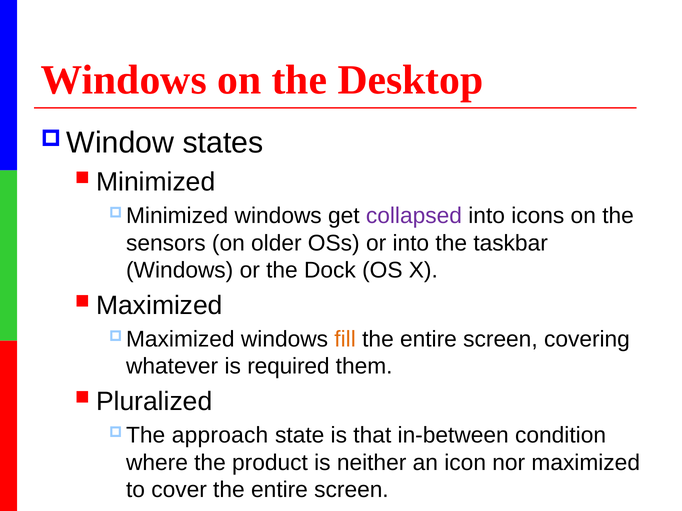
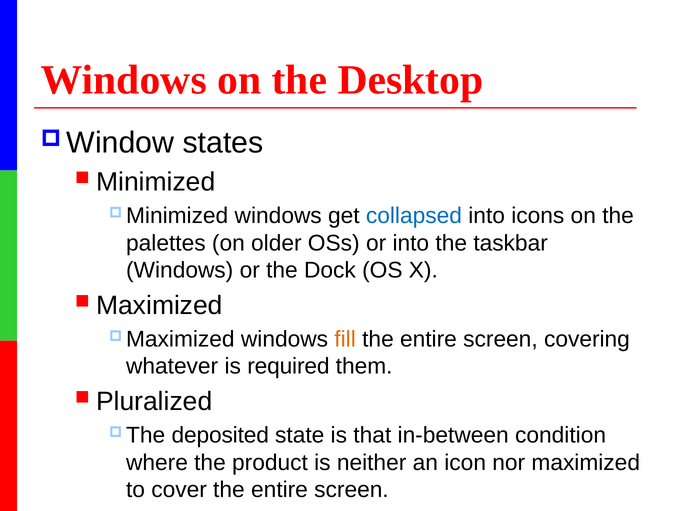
collapsed colour: purple -> blue
sensors: sensors -> palettes
approach: approach -> deposited
